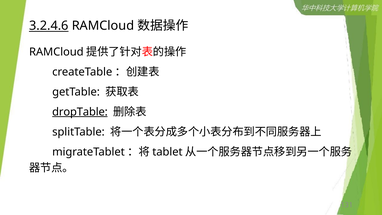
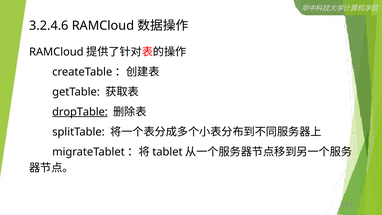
3.2.4.6 underline: present -> none
